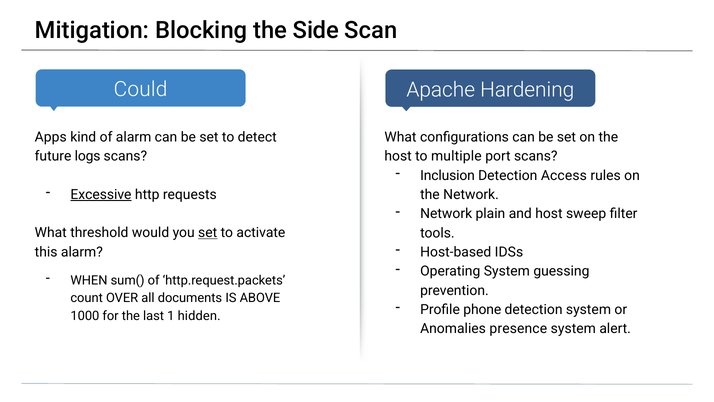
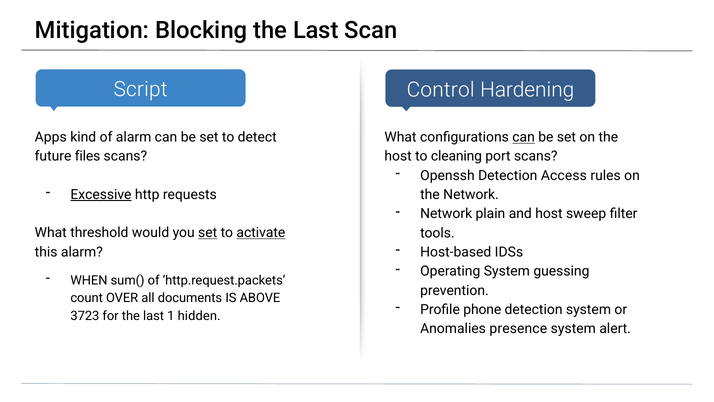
Blocking the Side: Side -> Last
Could: Could -> Script
Apache: Apache -> Control
can at (524, 137) underline: none -> present
logs: logs -> files
multiple: multiple -> cleaning
Inclusion: Inclusion -> Openssh
activate underline: none -> present
1000: 1000 -> 3723
